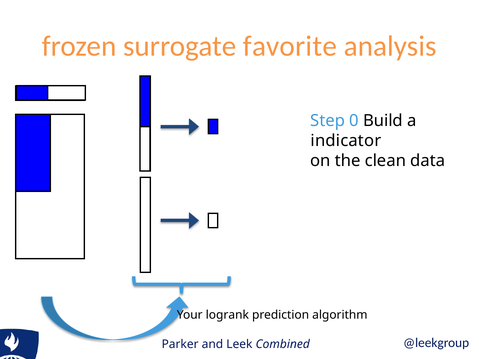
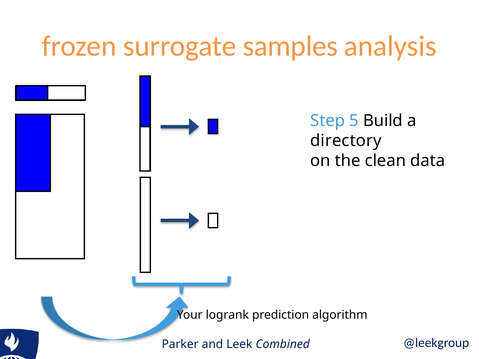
favorite: favorite -> samples
0: 0 -> 5
indicator: indicator -> directory
